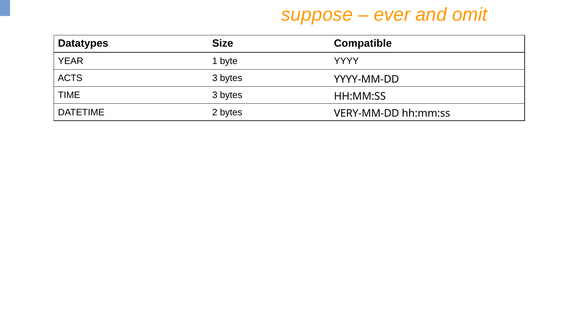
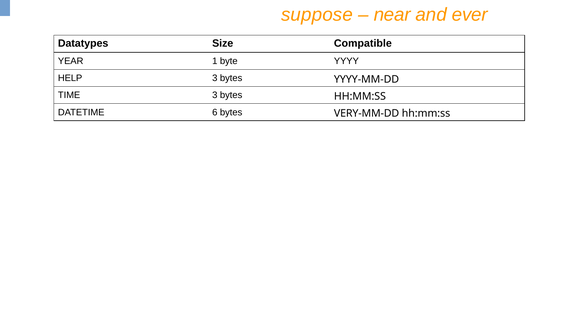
ever: ever -> near
omit: omit -> ever
ACTS: ACTS -> HELP
2: 2 -> 6
